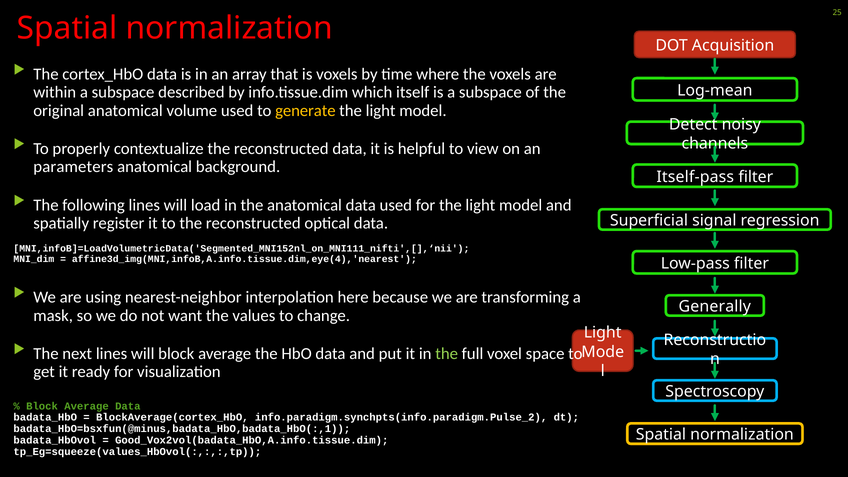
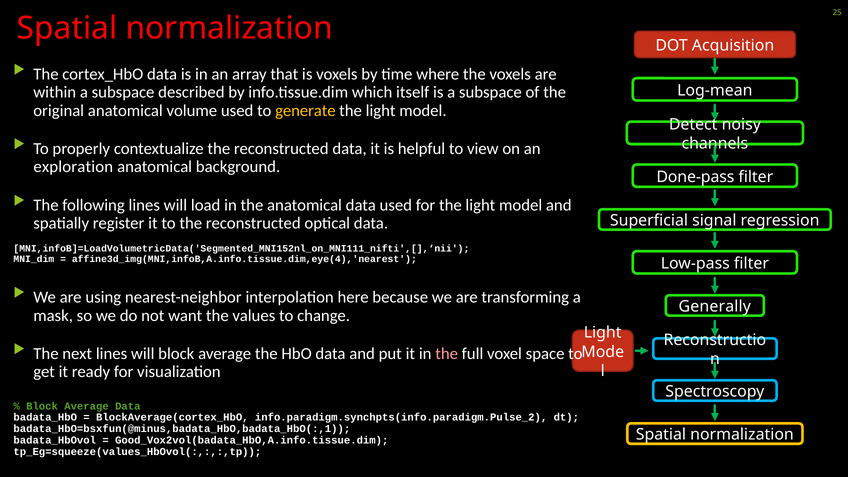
parameters: parameters -> exploration
Itself-pass: Itself-pass -> Done-pass
the at (447, 354) colour: light green -> pink
